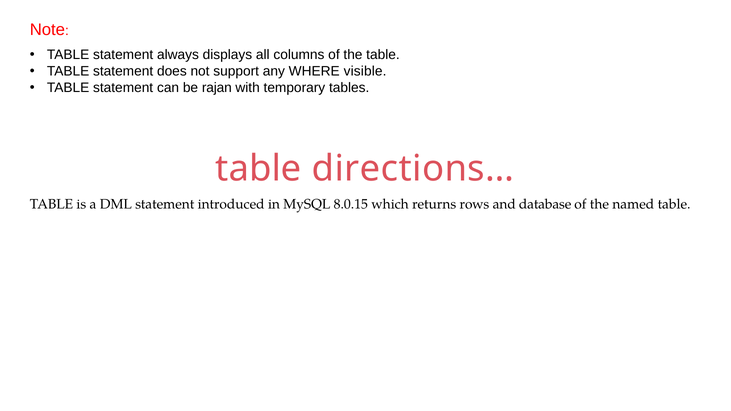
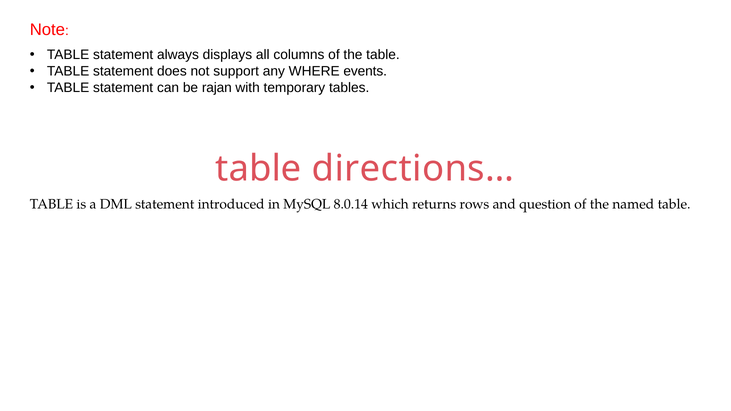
visible: visible -> events
8.0.15: 8.0.15 -> 8.0.14
database: database -> question
